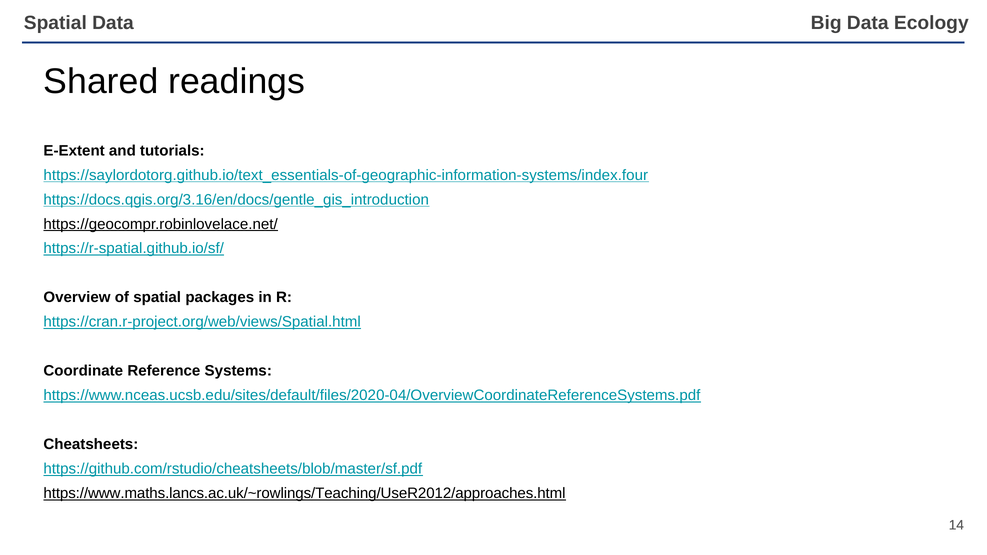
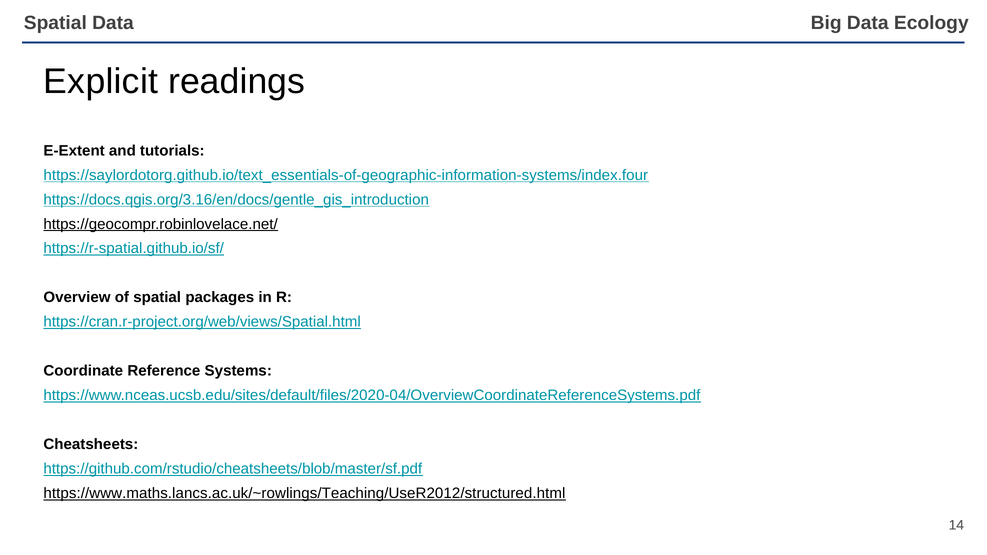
Shared: Shared -> Explicit
https://www.maths.lancs.ac.uk/~rowlings/Teaching/UseR2012/approaches.html: https://www.maths.lancs.ac.uk/~rowlings/Teaching/UseR2012/approaches.html -> https://www.maths.lancs.ac.uk/~rowlings/Teaching/UseR2012/structured.html
